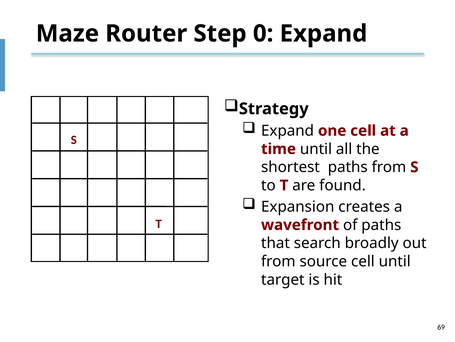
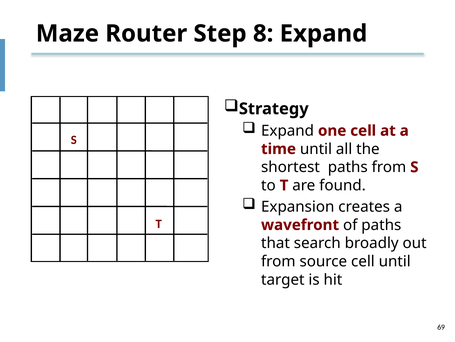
0: 0 -> 8
